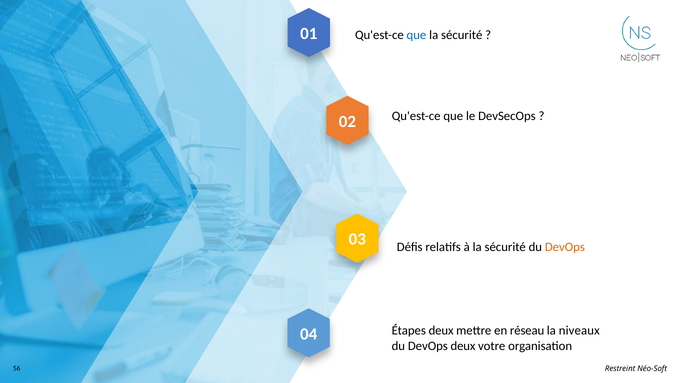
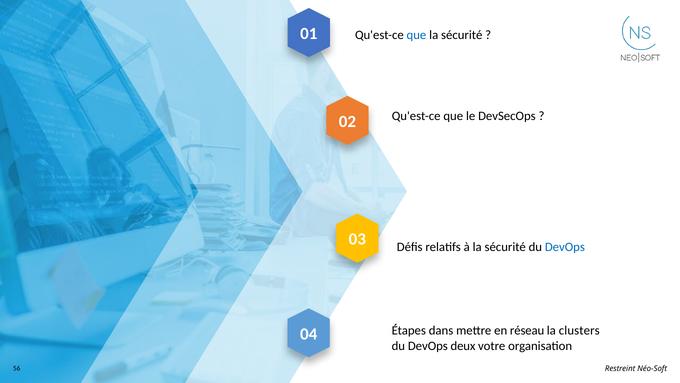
DevOps at (565, 247) colour: orange -> blue
Étapes deux: deux -> dans
niveaux: niveaux -> clusters
